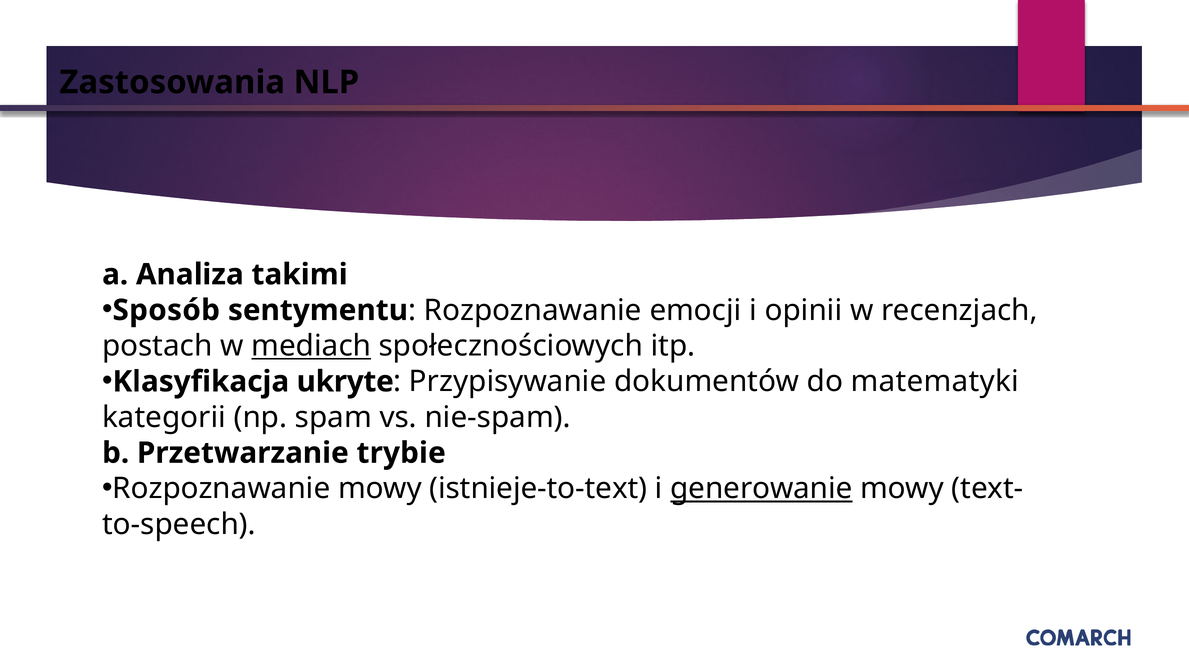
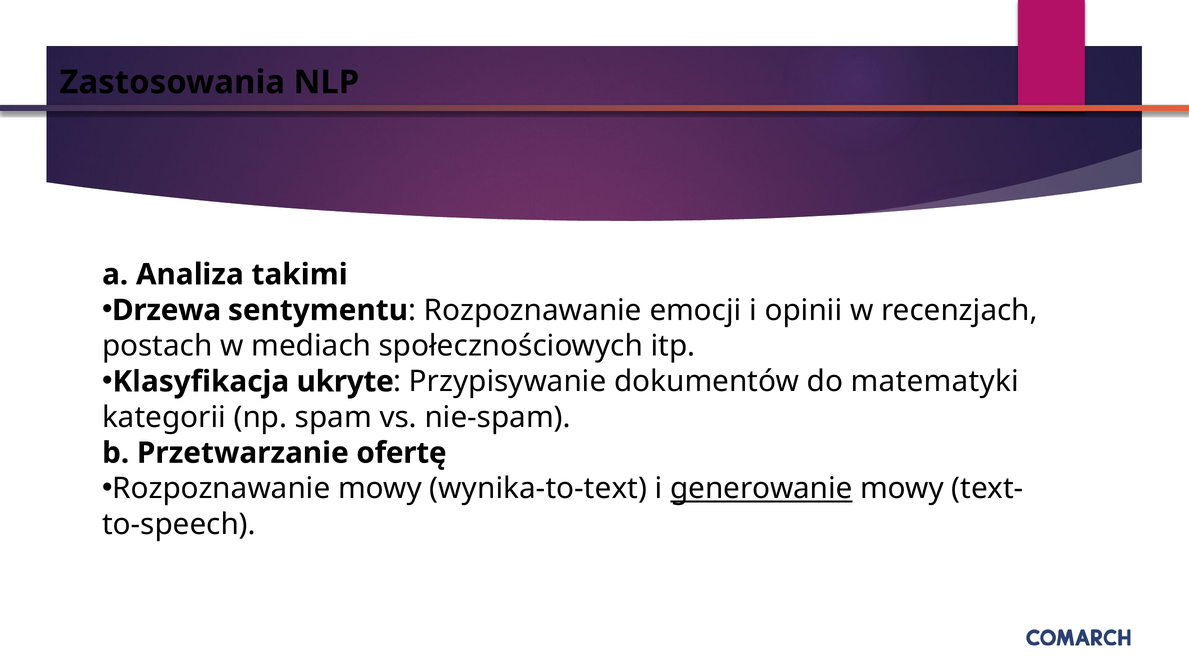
Sposób: Sposób -> Drzewa
mediach underline: present -> none
trybie: trybie -> ofertę
istnieje-to-text: istnieje-to-text -> wynika-to-text
